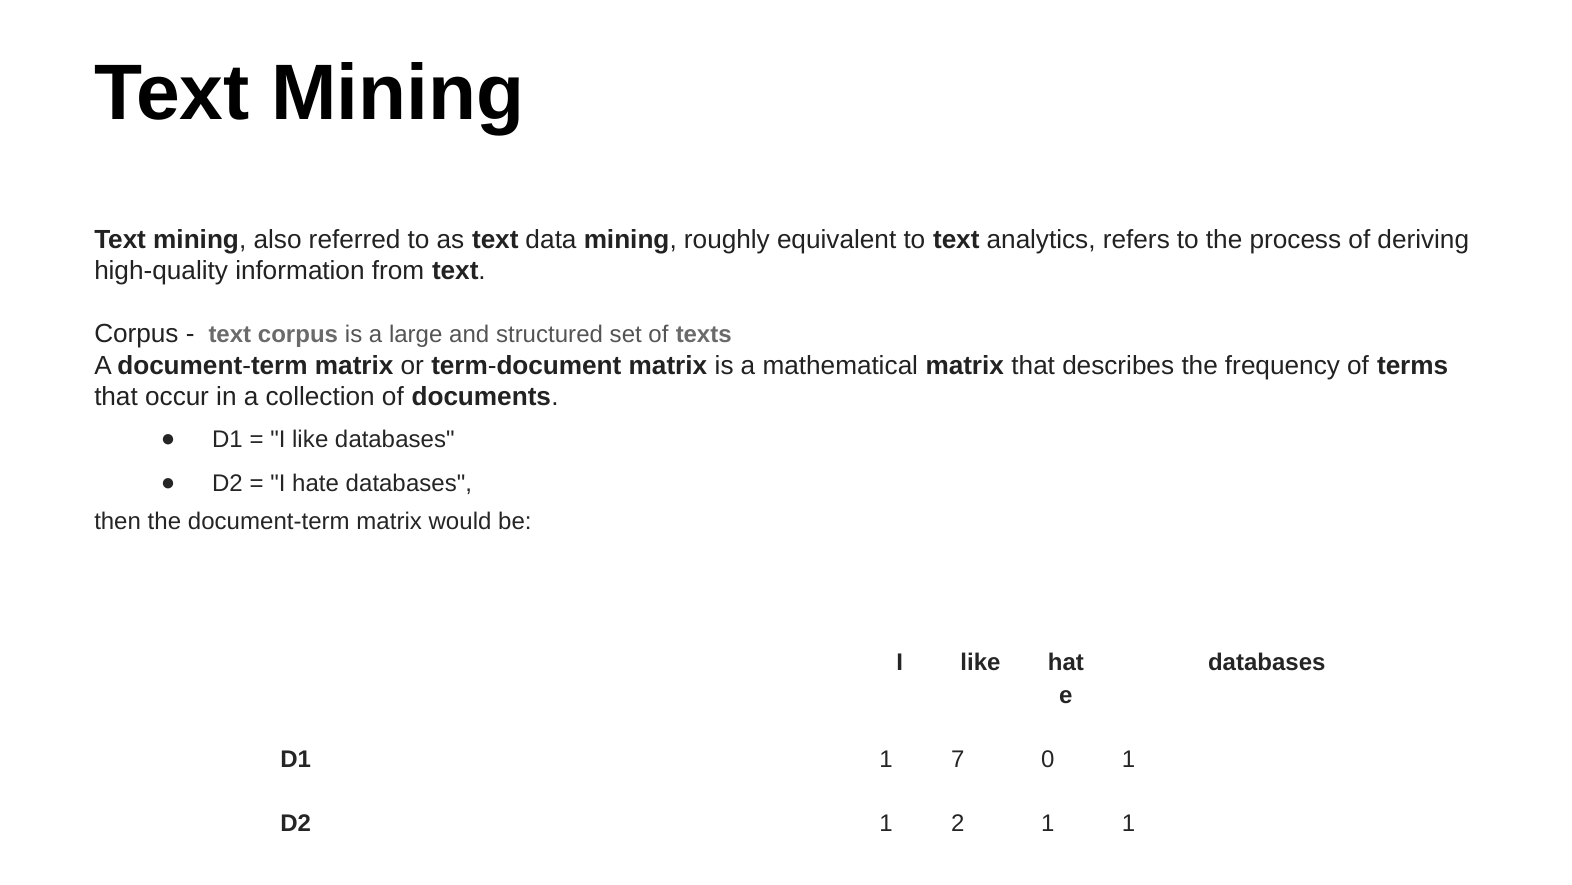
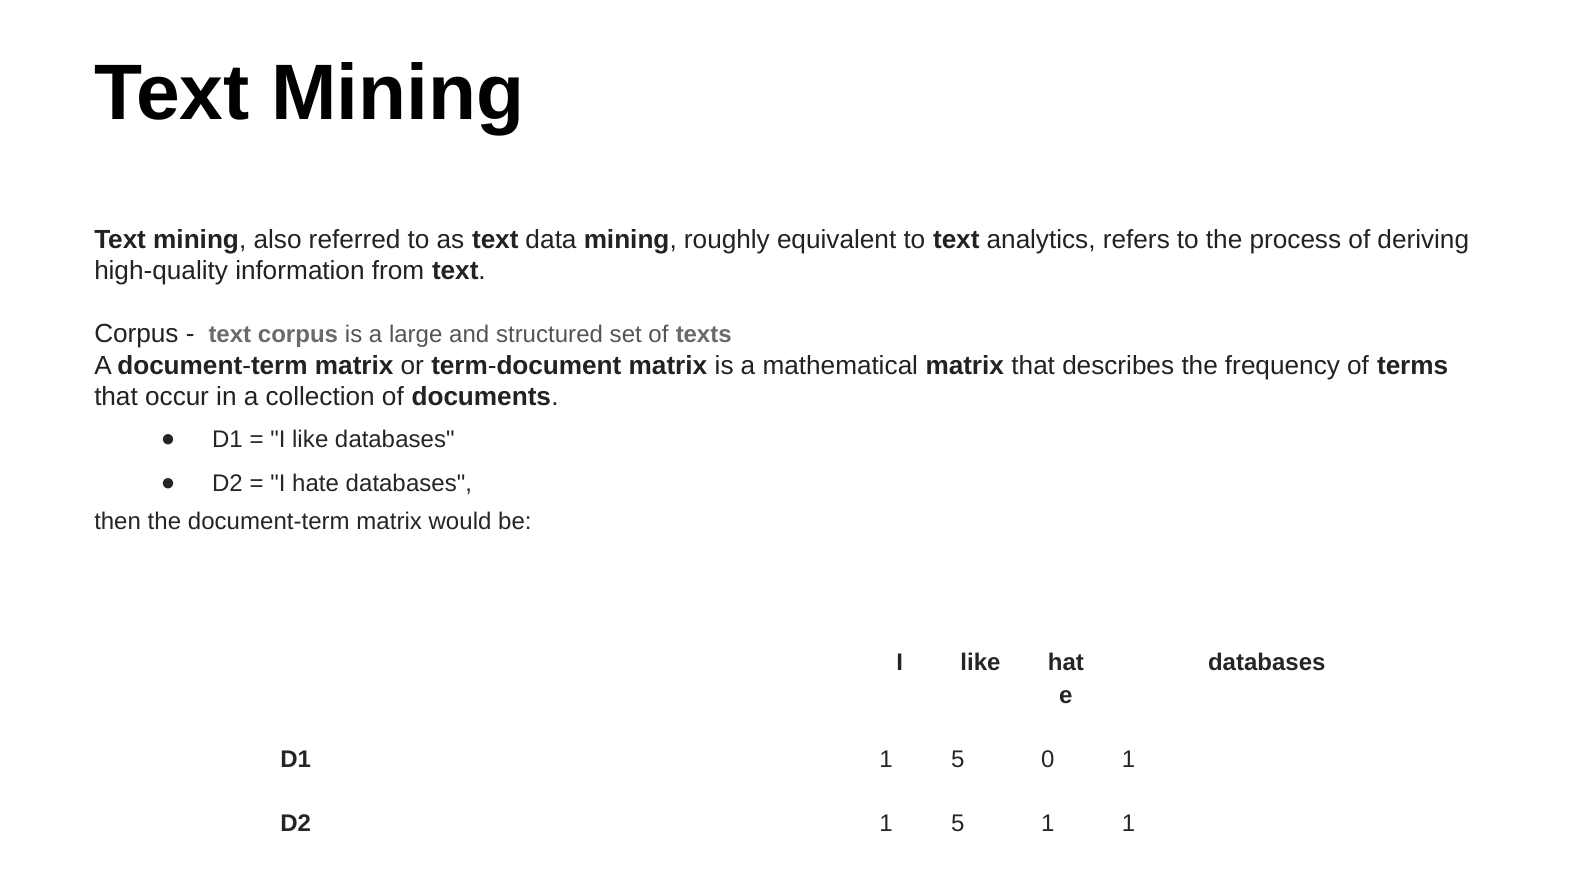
D1 1 7: 7 -> 5
D2 1 2: 2 -> 5
